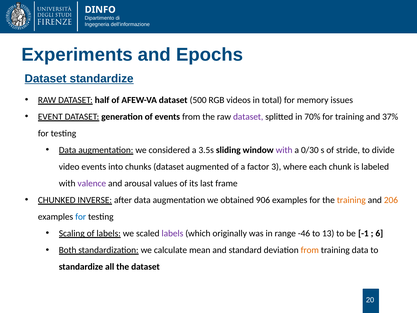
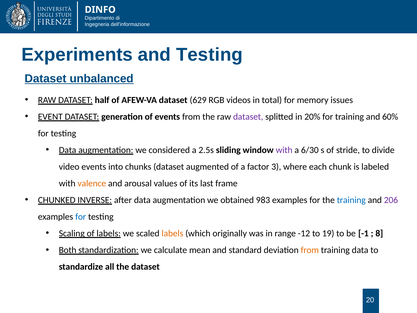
and Epochs: Epochs -> Testing
Dataset standardize: standardize -> unbalanced
500: 500 -> 629
70%: 70% -> 20%
37%: 37% -> 60%
3.5s: 3.5s -> 2.5s
0/30: 0/30 -> 6/30
valence colour: purple -> orange
906: 906 -> 983
training at (351, 200) colour: orange -> blue
206 colour: orange -> purple
labels at (172, 233) colour: purple -> orange
-46: -46 -> -12
13: 13 -> 19
6: 6 -> 8
